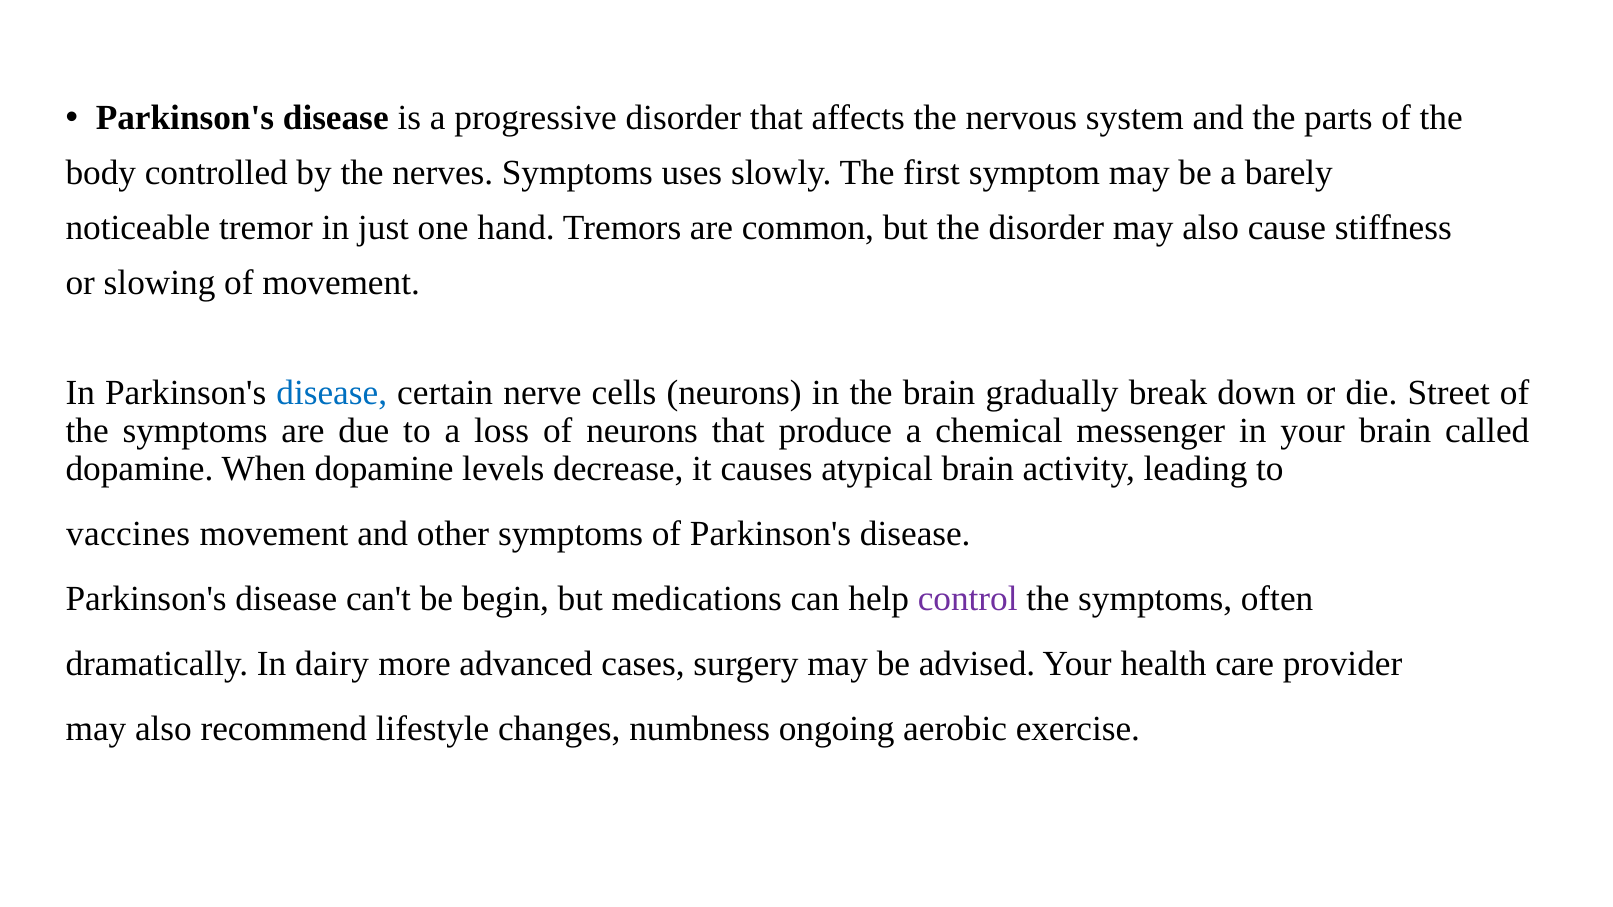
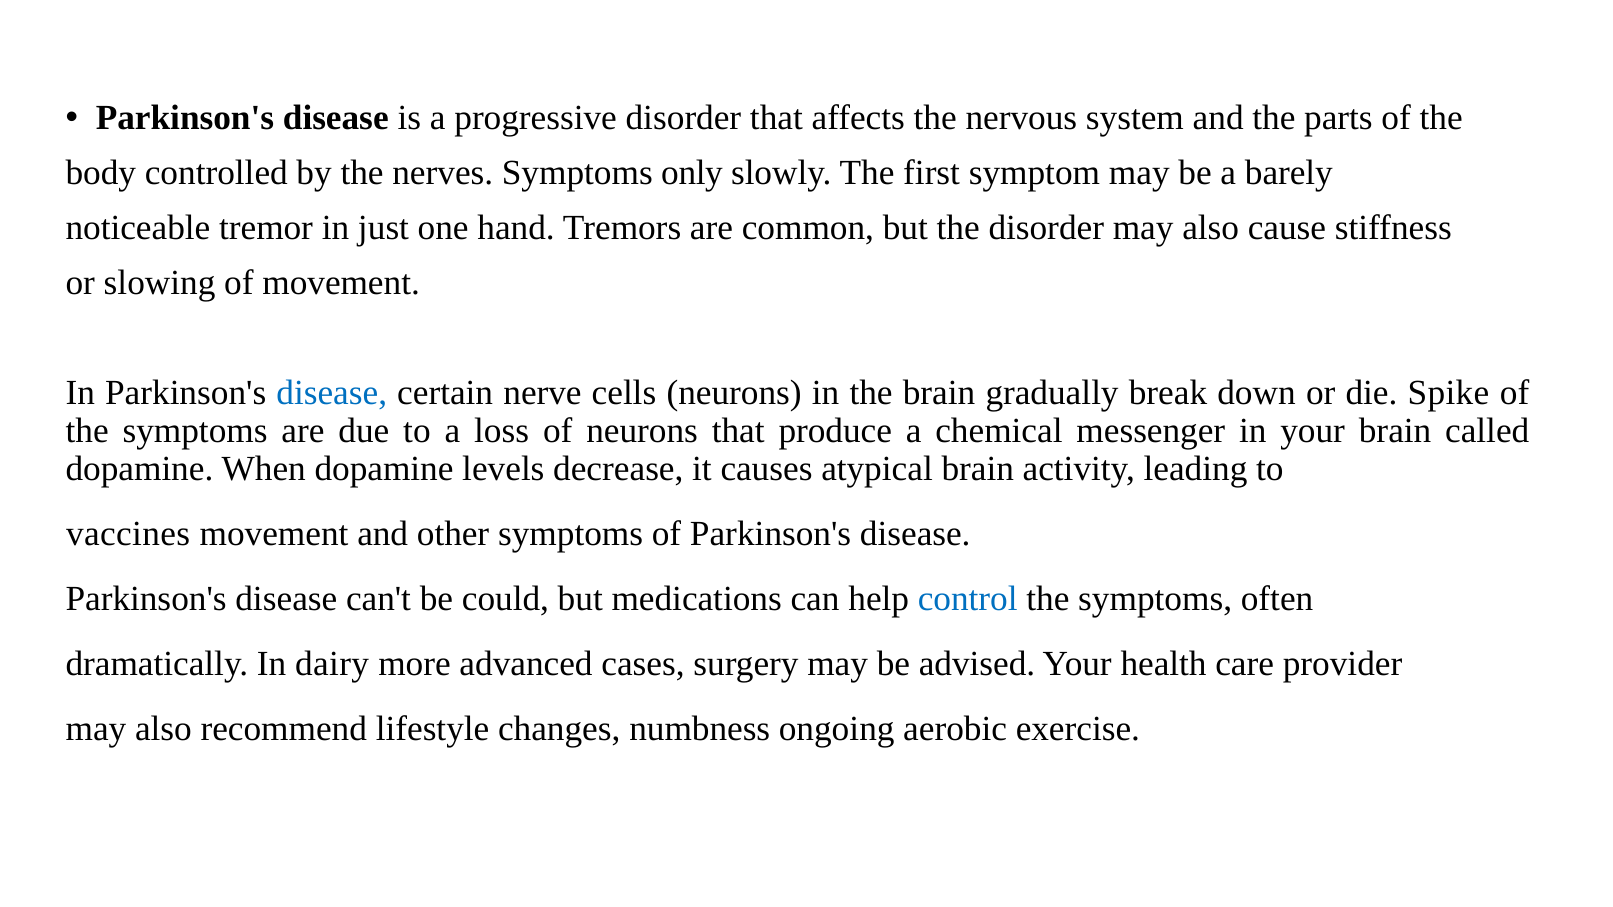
uses: uses -> only
Street: Street -> Spike
begin: begin -> could
control colour: purple -> blue
